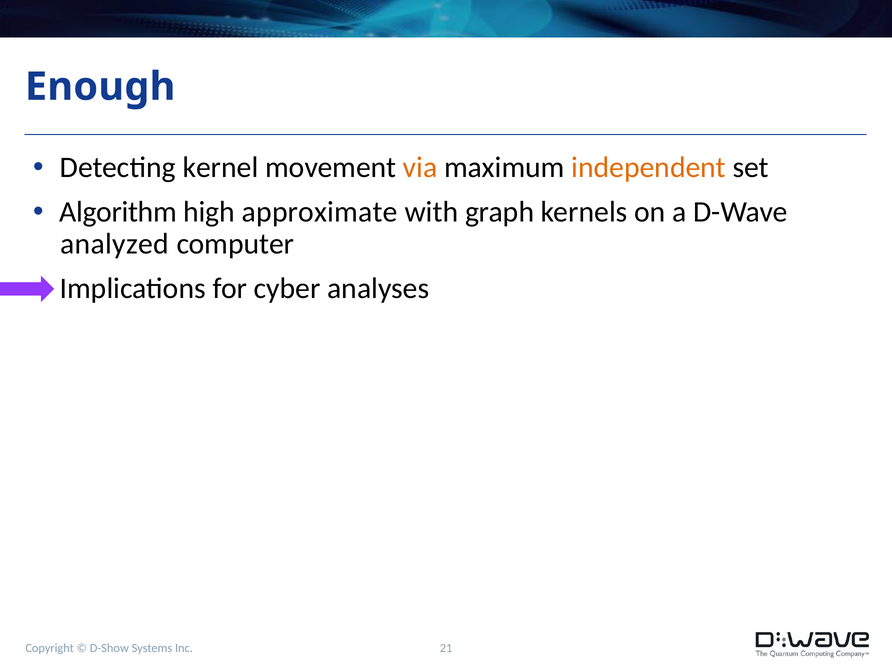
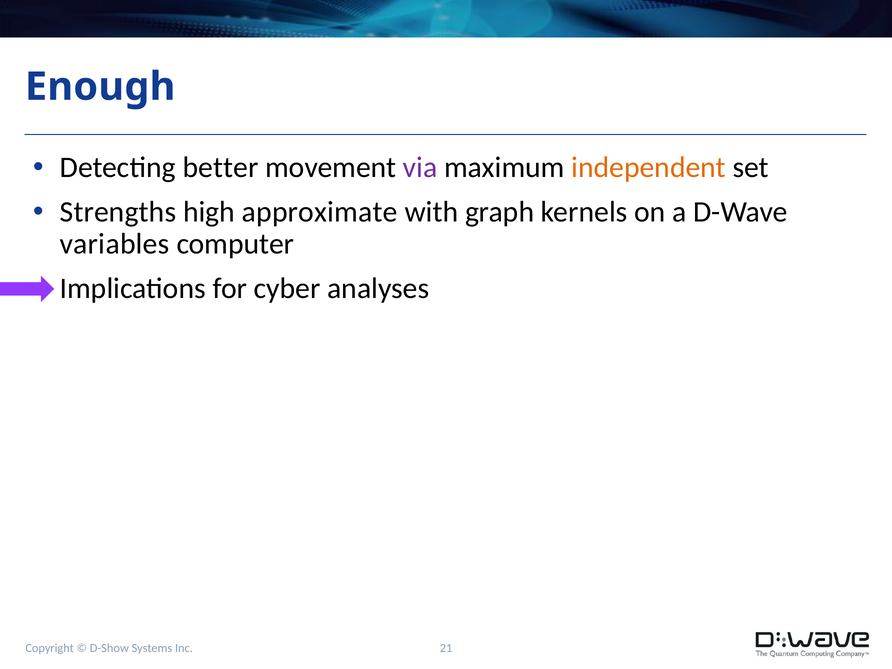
kernel: kernel -> better
via colour: orange -> purple
Algorithm: Algorithm -> Strengths
analyzed: analyzed -> variables
